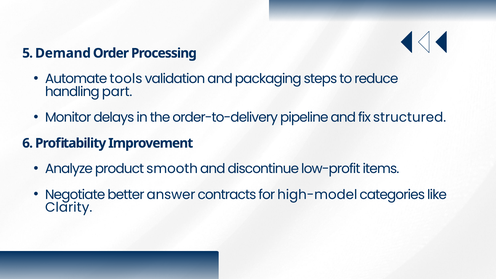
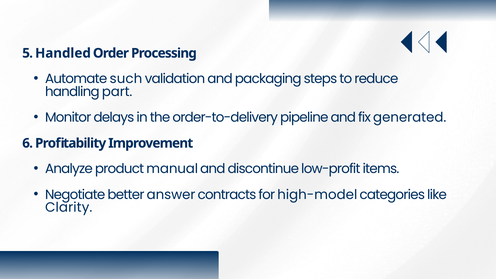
Demand: Demand -> Handled
tools: tools -> such
structured: structured -> generated
smooth: smooth -> manual
